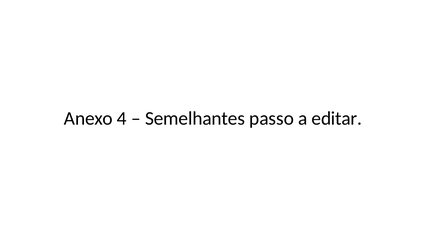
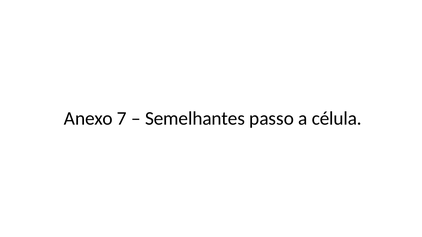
4: 4 -> 7
editar: editar -> célula
